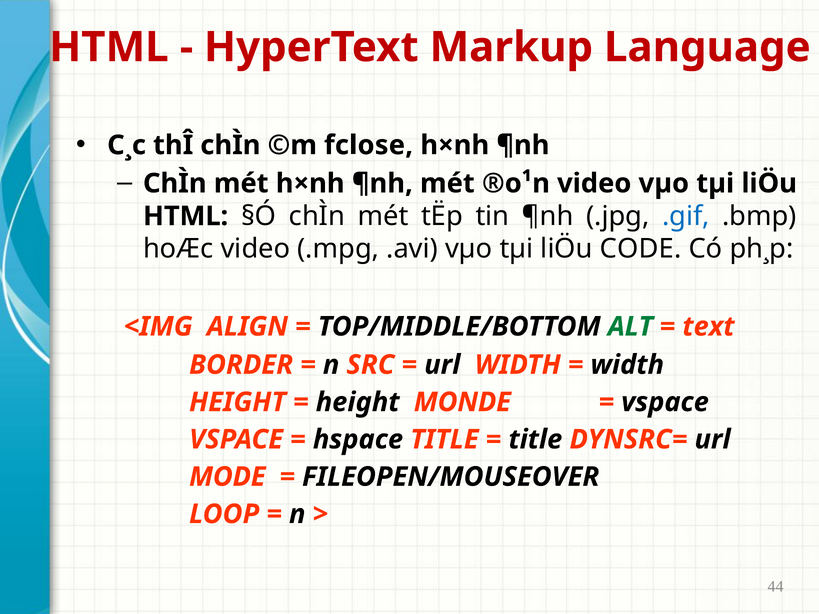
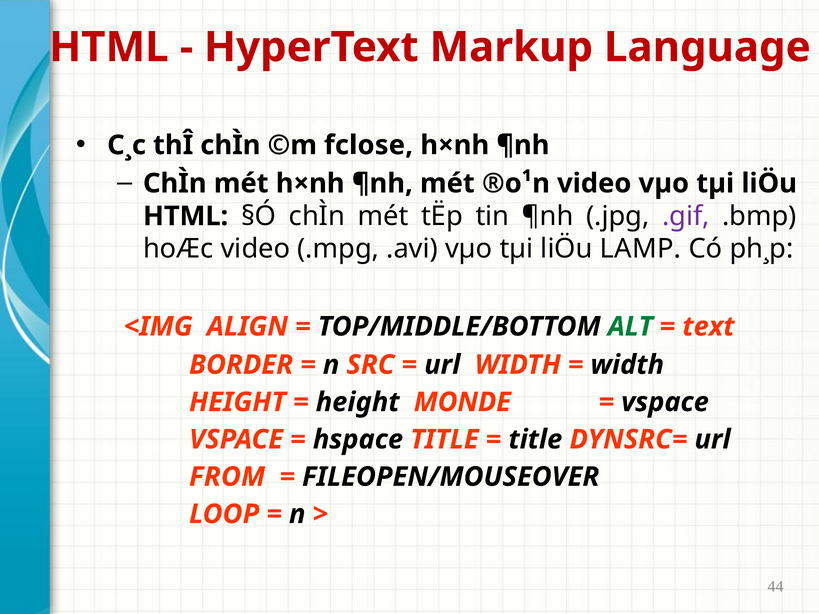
.gif colour: blue -> purple
CODE: CODE -> LAMP
MODE: MODE -> FROM
